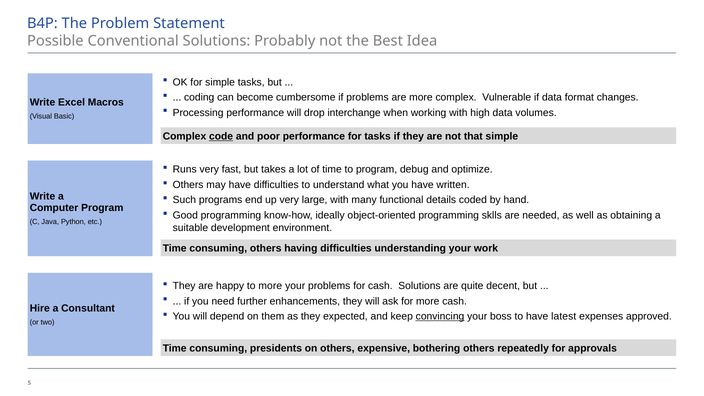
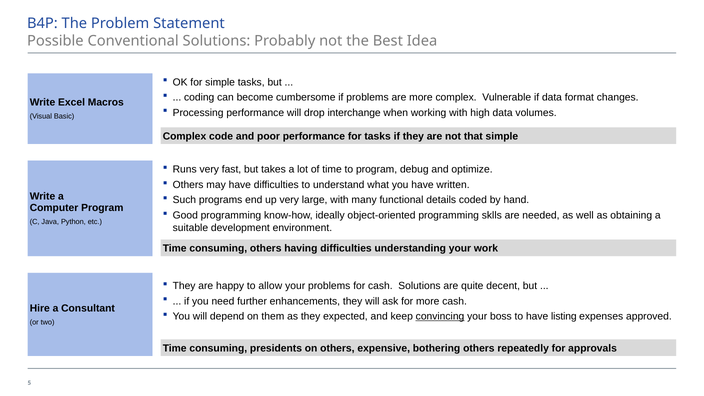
code underline: present -> none
to more: more -> allow
latest: latest -> listing
